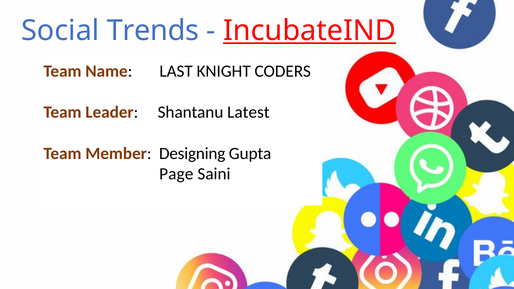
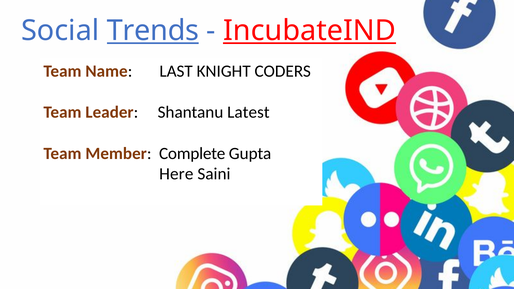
Trends underline: none -> present
Designing: Designing -> Complete
Page: Page -> Here
